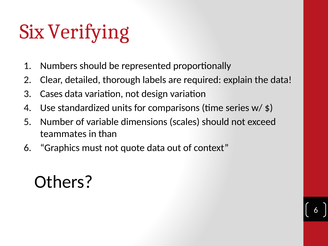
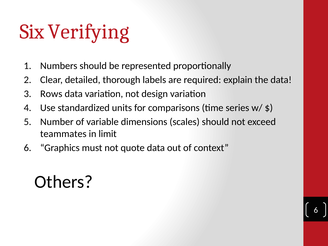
Cases: Cases -> Rows
than: than -> limit
